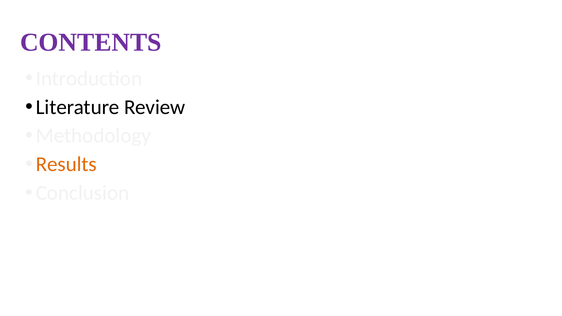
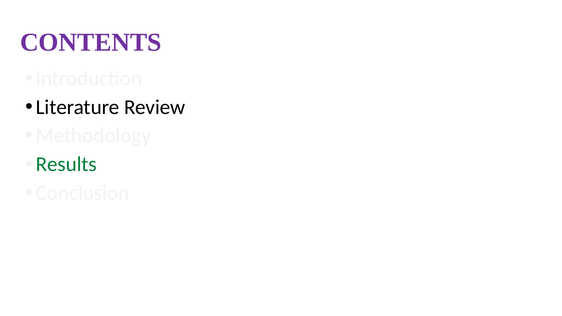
Results colour: orange -> green
